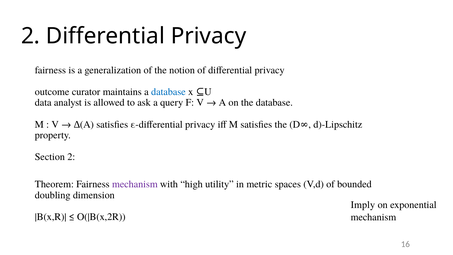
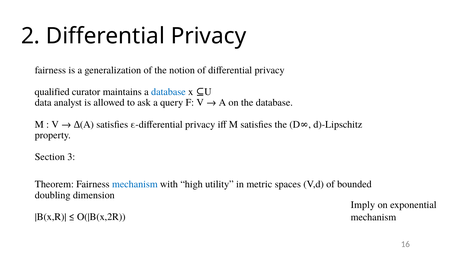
outcome: outcome -> qualified
Section 2: 2 -> 3
mechanism at (135, 184) colour: purple -> blue
